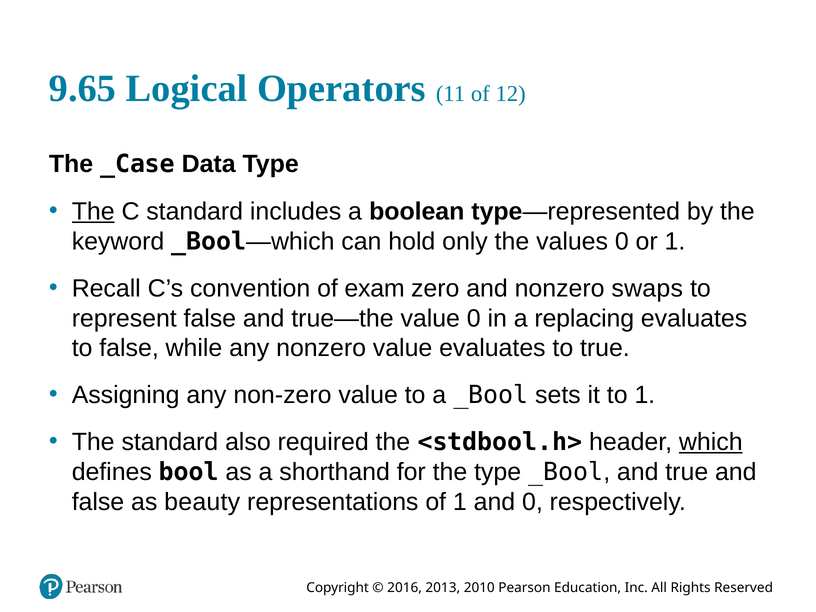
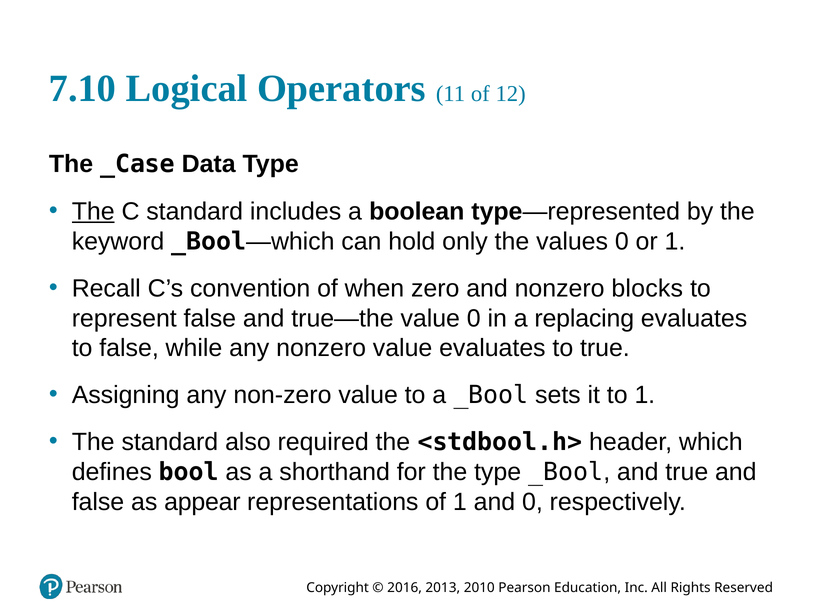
9.65: 9.65 -> 7.10
exam: exam -> when
swaps: swaps -> blocks
which underline: present -> none
beauty: beauty -> appear
